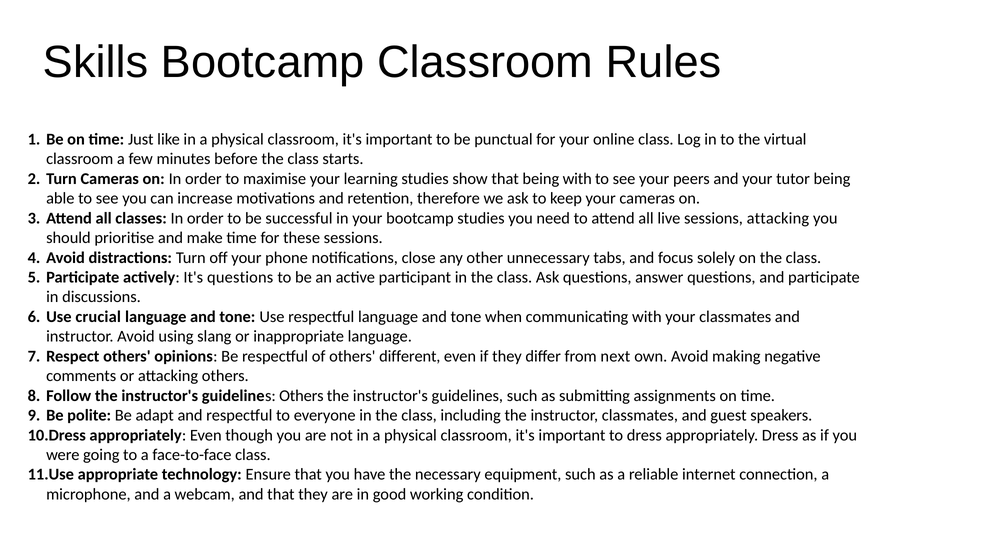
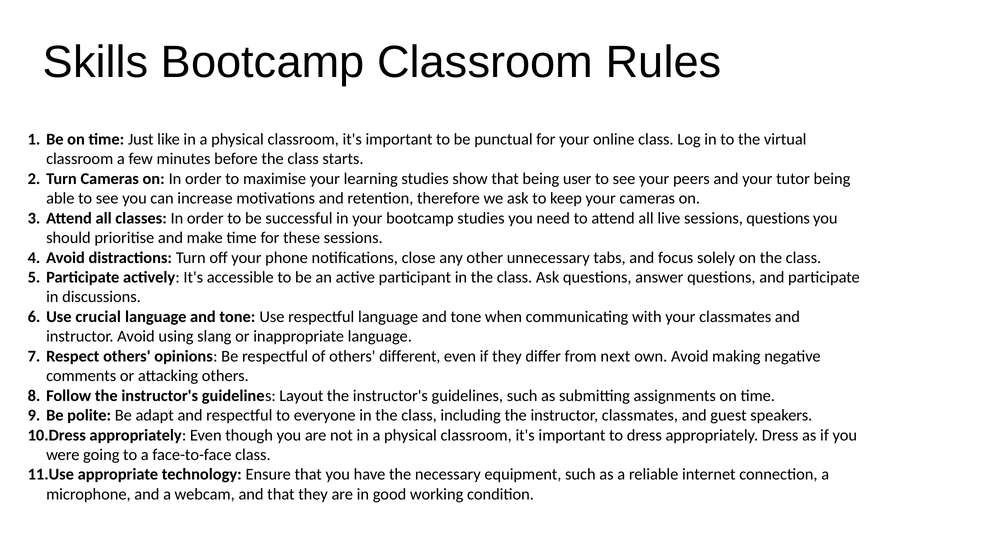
being with: with -> user
sessions attacking: attacking -> questions
It's questions: questions -> accessible
guidelines Others: Others -> Layout
